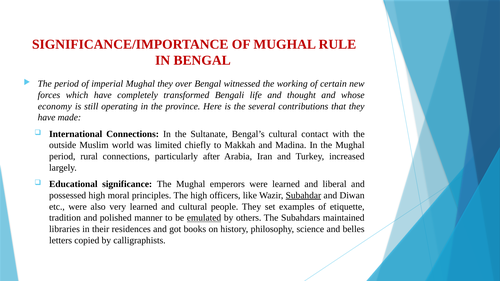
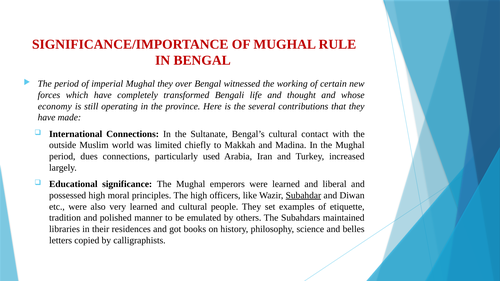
rural: rural -> dues
after: after -> used
emulated underline: present -> none
